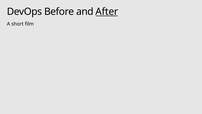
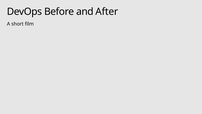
After underline: present -> none
